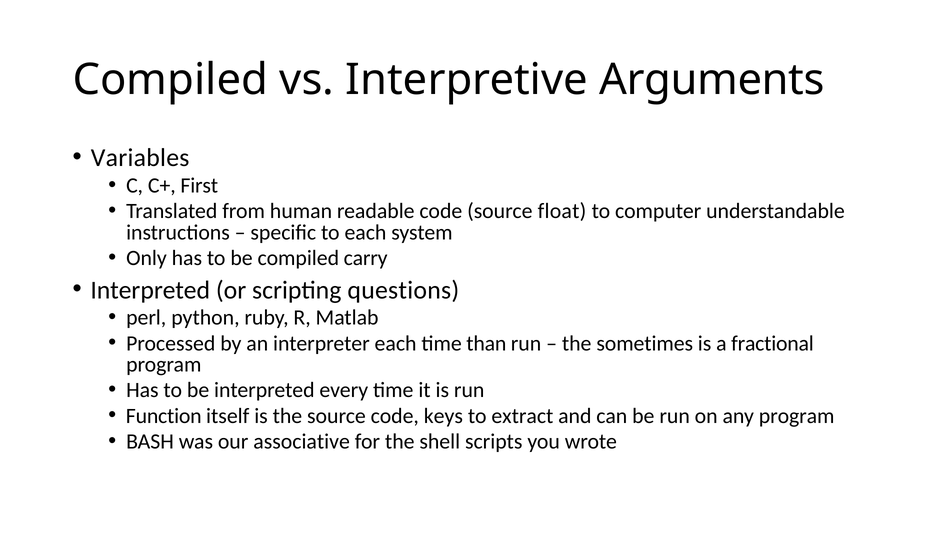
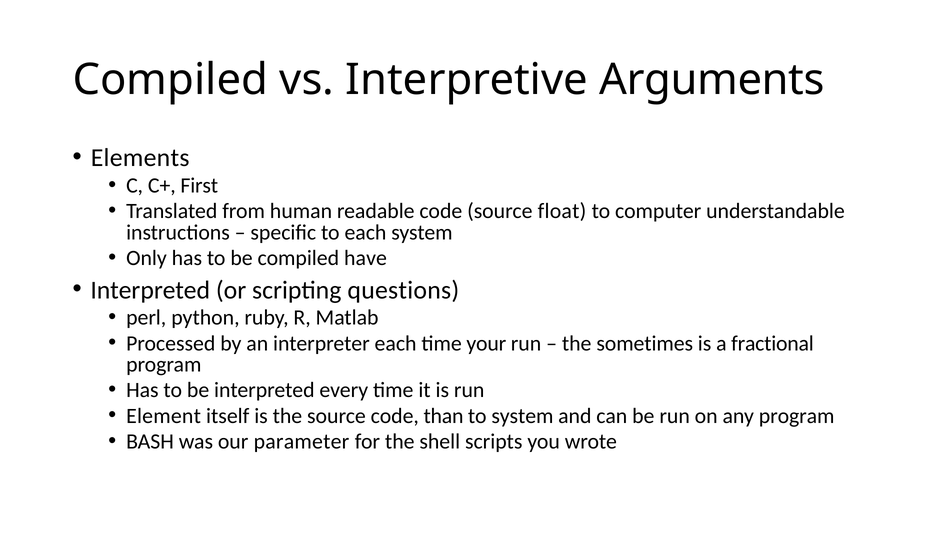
Variables: Variables -> Elements
carry: carry -> have
than: than -> your
Function: Function -> Element
keys: keys -> than
to extract: extract -> system
associative: associative -> parameter
